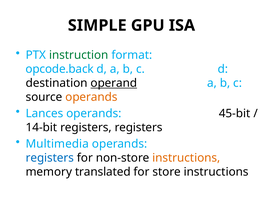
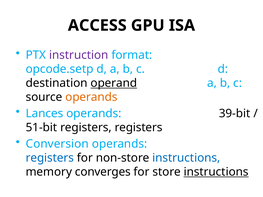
SIMPLE: SIMPLE -> ACCESS
instruction colour: green -> purple
opcode.back: opcode.back -> opcode.setp
45-bit: 45-bit -> 39-bit
14-bit: 14-bit -> 51-bit
Multimedia: Multimedia -> Conversion
instructions at (186, 158) colour: orange -> blue
translated: translated -> converges
instructions at (216, 172) underline: none -> present
